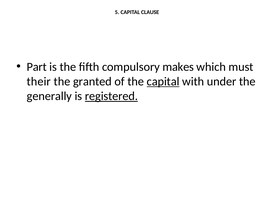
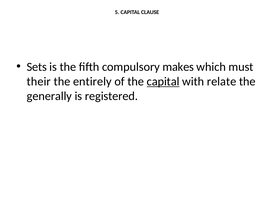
Part: Part -> Sets
granted: granted -> entirely
under: under -> relate
registered underline: present -> none
